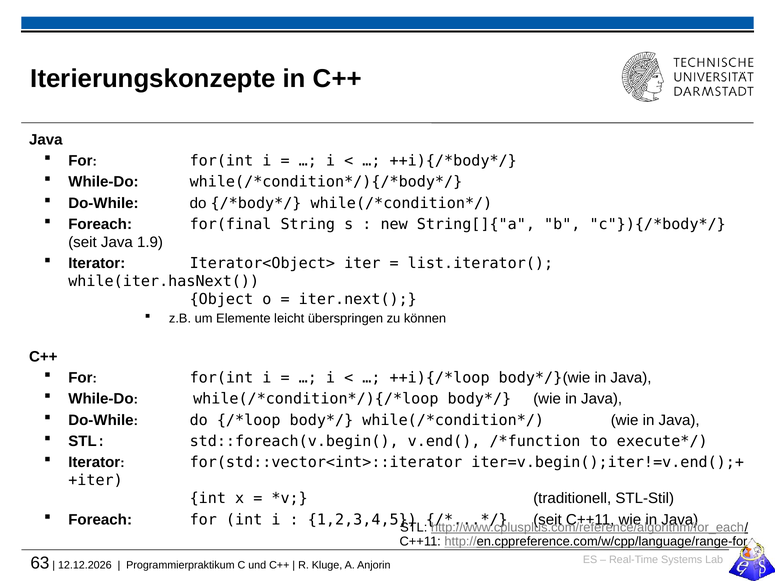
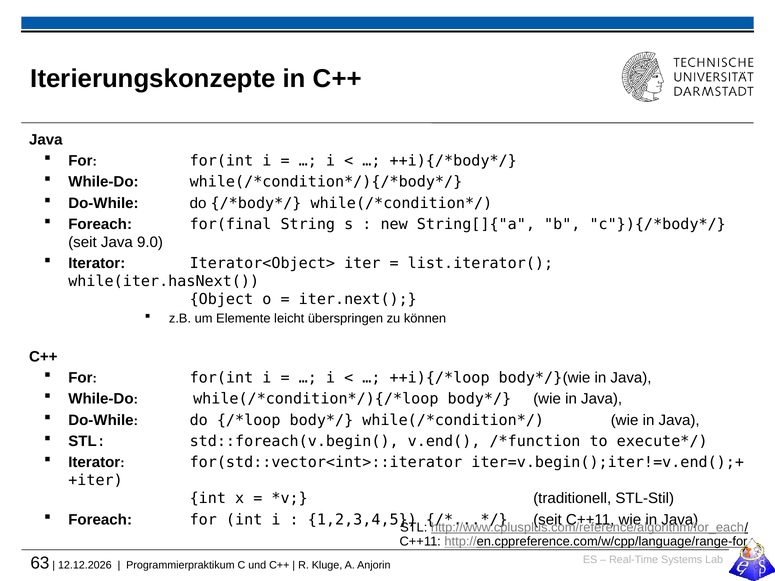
1.9: 1.9 -> 9.0
